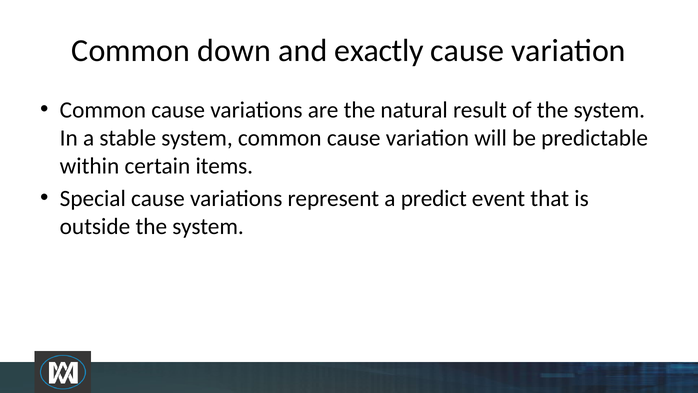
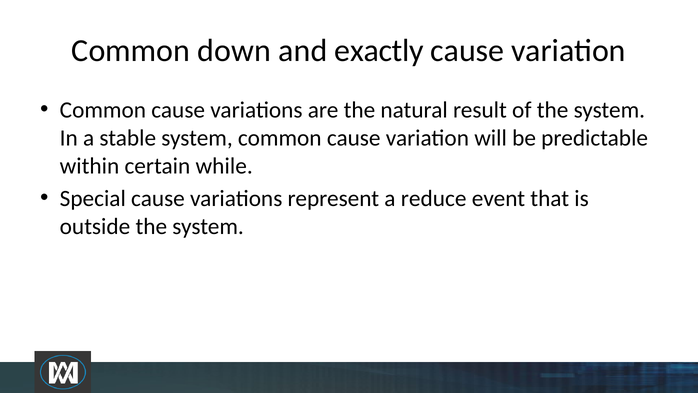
items: items -> while
predict: predict -> reduce
